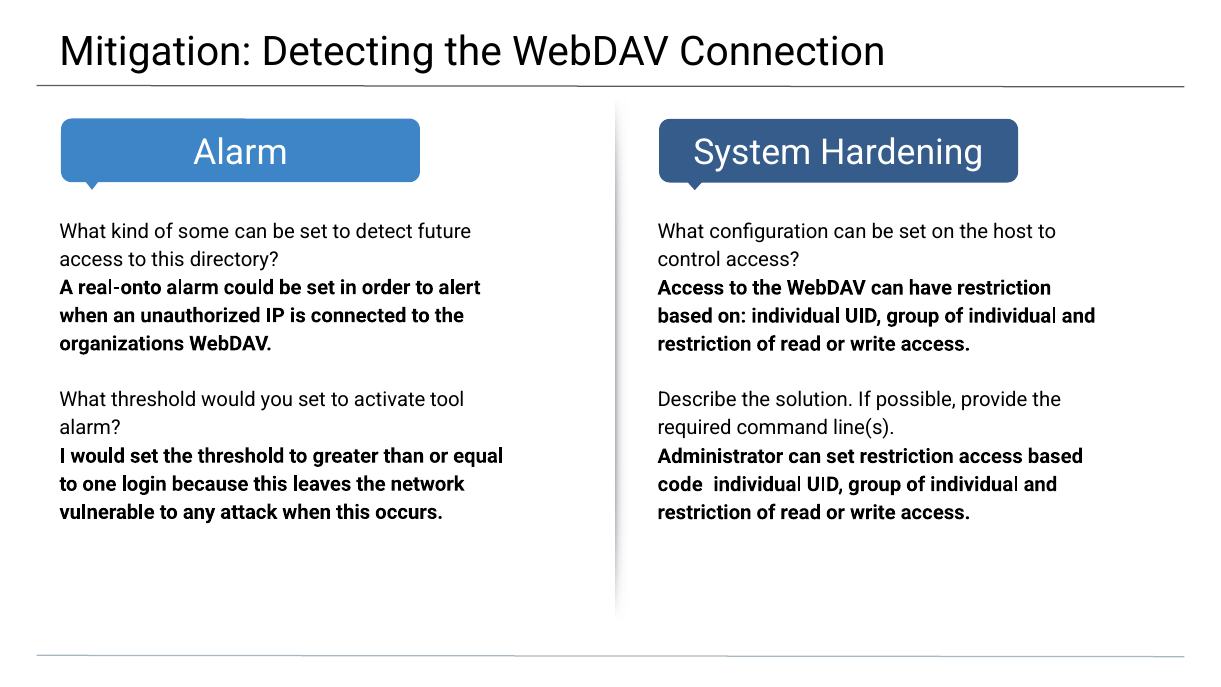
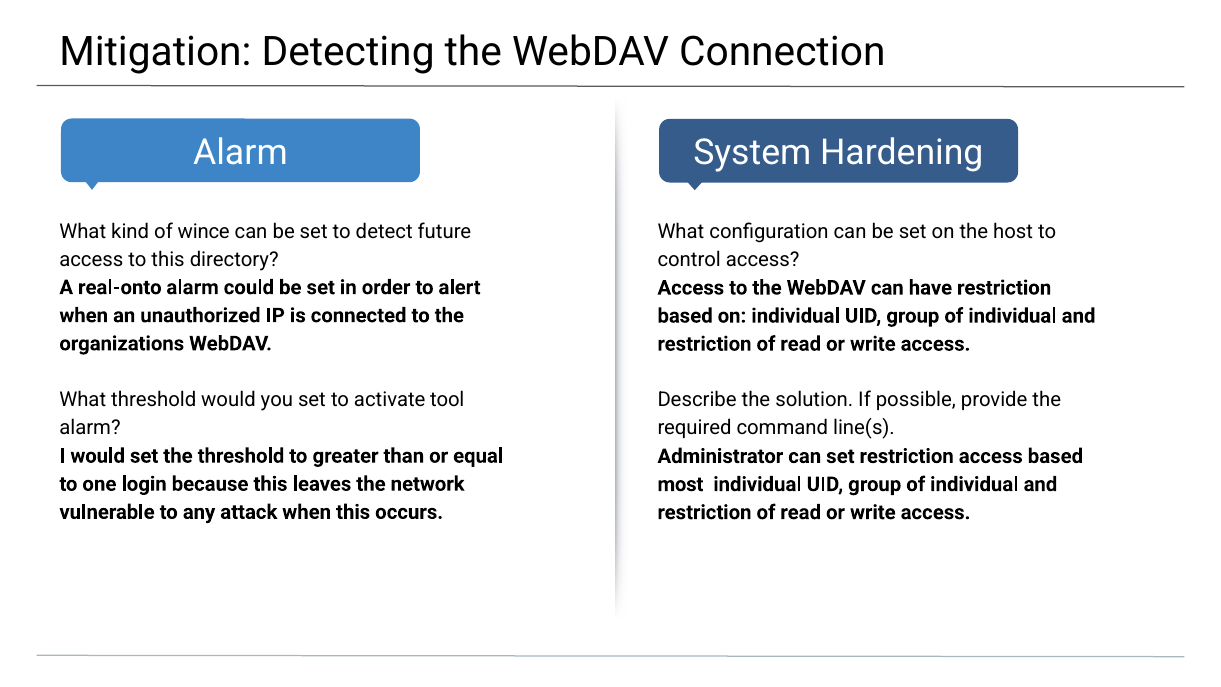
some: some -> wince
code: code -> most
